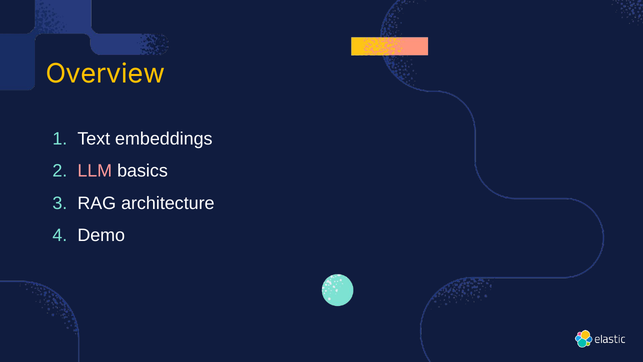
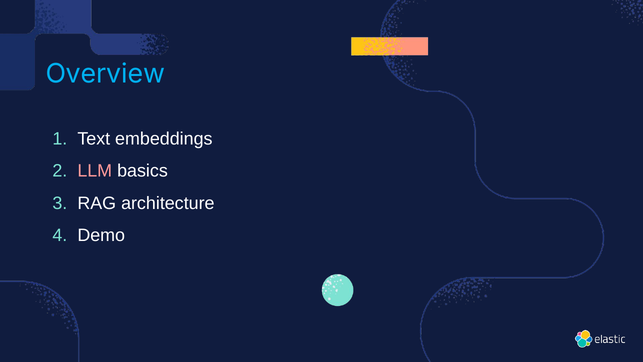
Overview colour: yellow -> light blue
